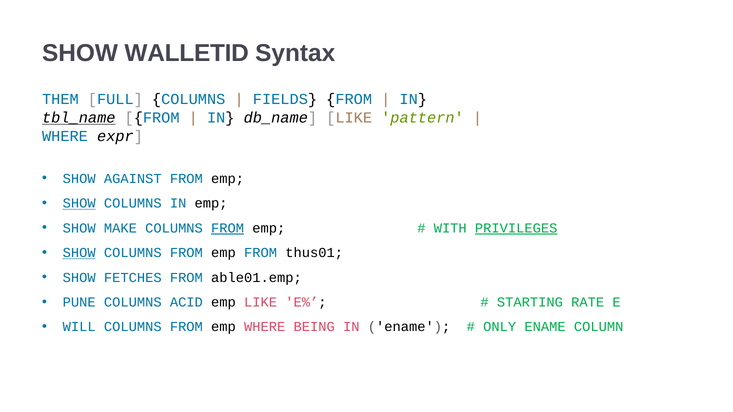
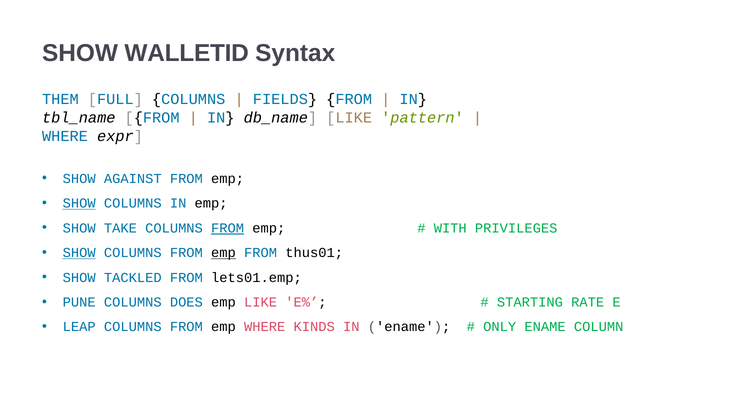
tbl_name underline: present -> none
MAKE: MAKE -> TAKE
PRIVILEGES underline: present -> none
emp at (223, 253) underline: none -> present
FETCHES: FETCHES -> TACKLED
able01.emp: able01.emp -> lets01.emp
ACID: ACID -> DOES
WILL: WILL -> LEAP
BEING: BEING -> KINDS
